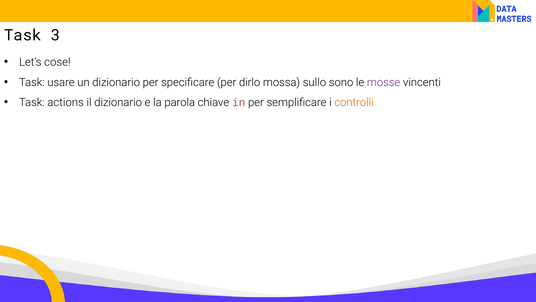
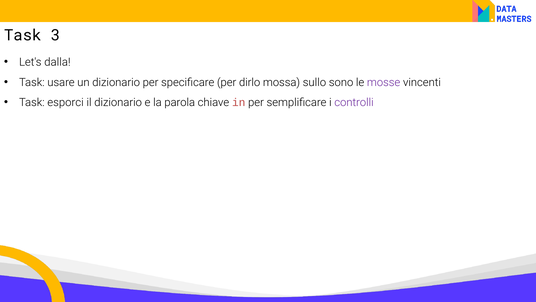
cose: cose -> dalla
actions: actions -> esporci
controlli colour: orange -> purple
